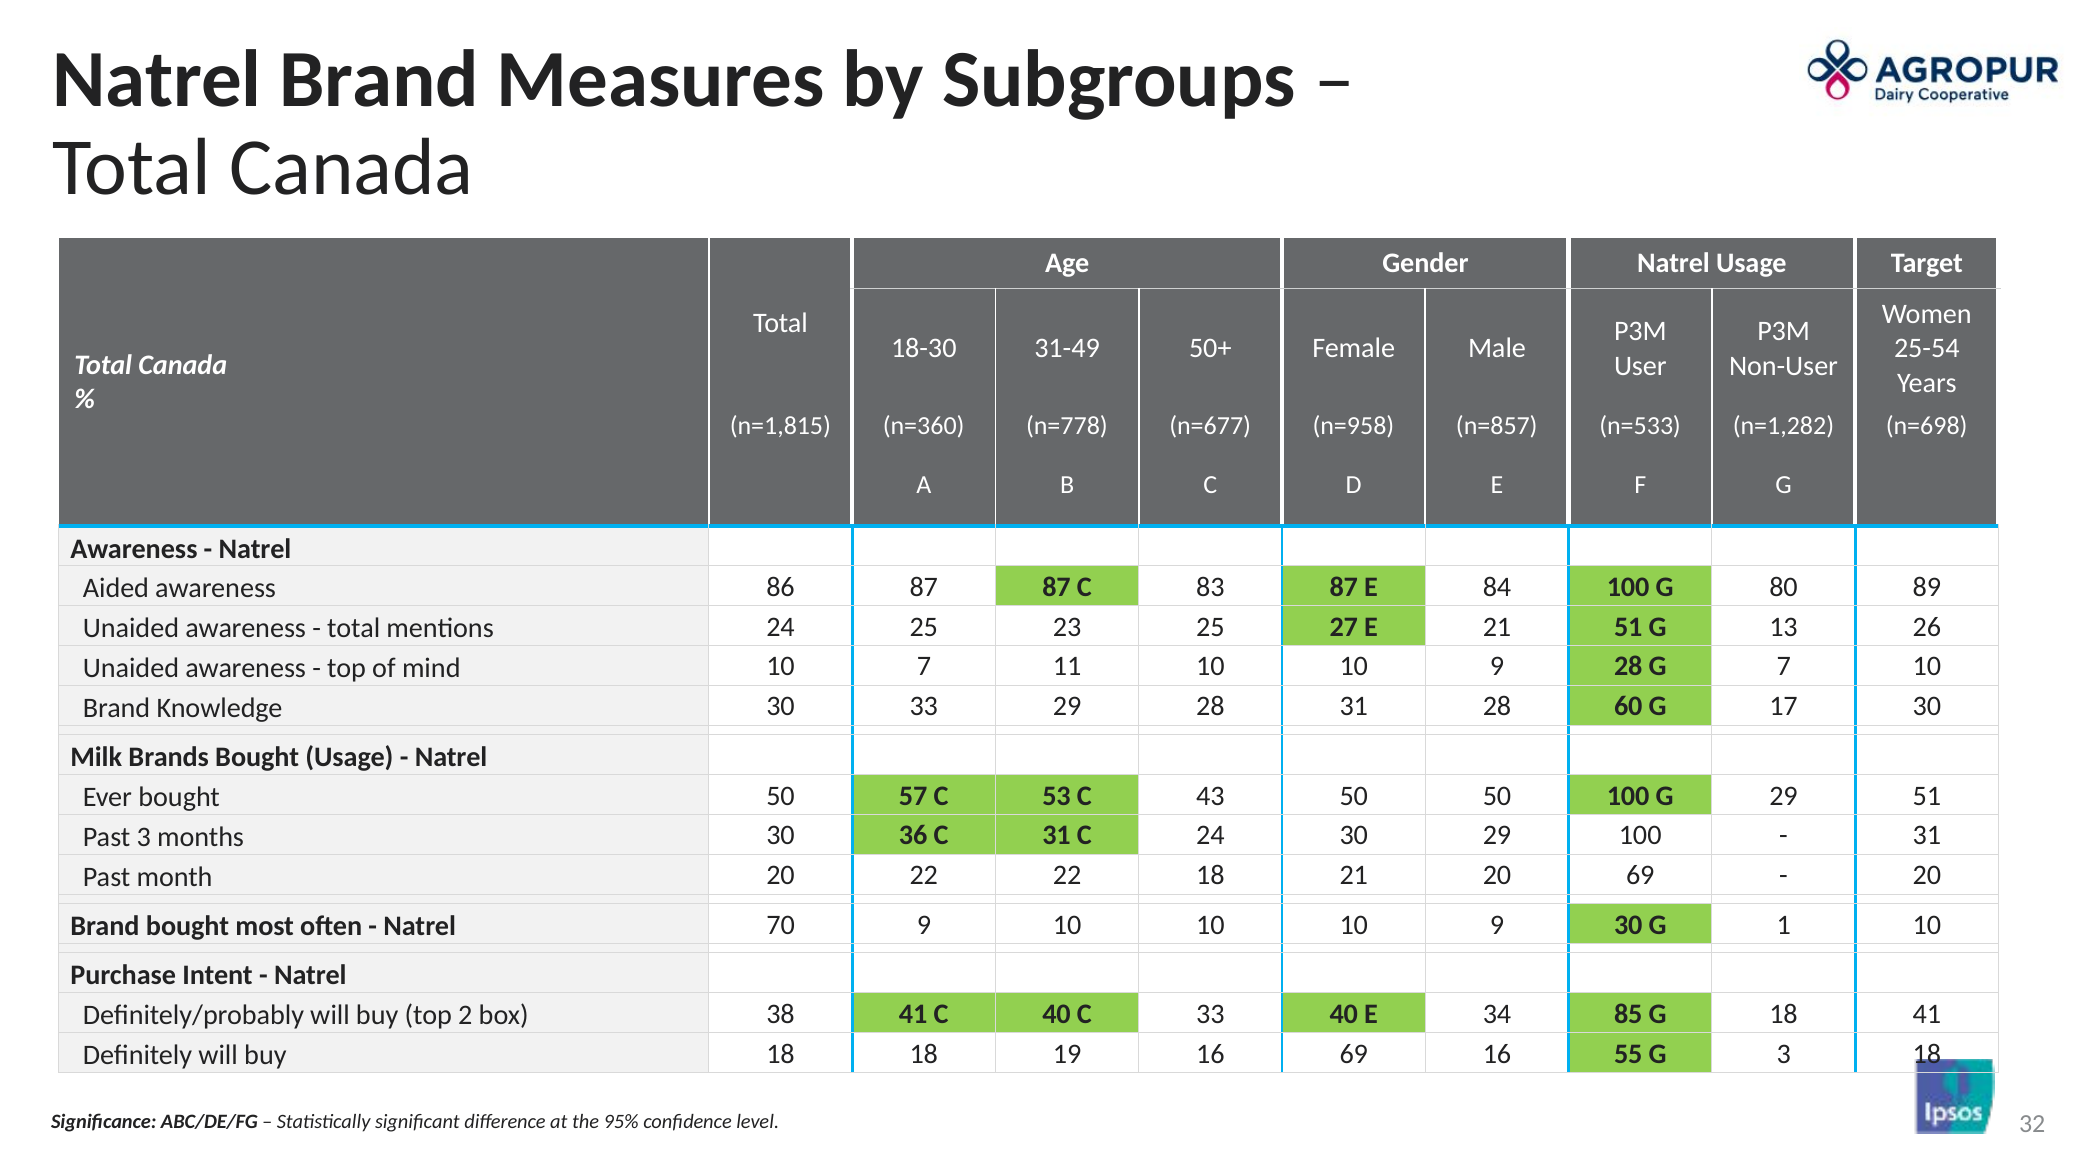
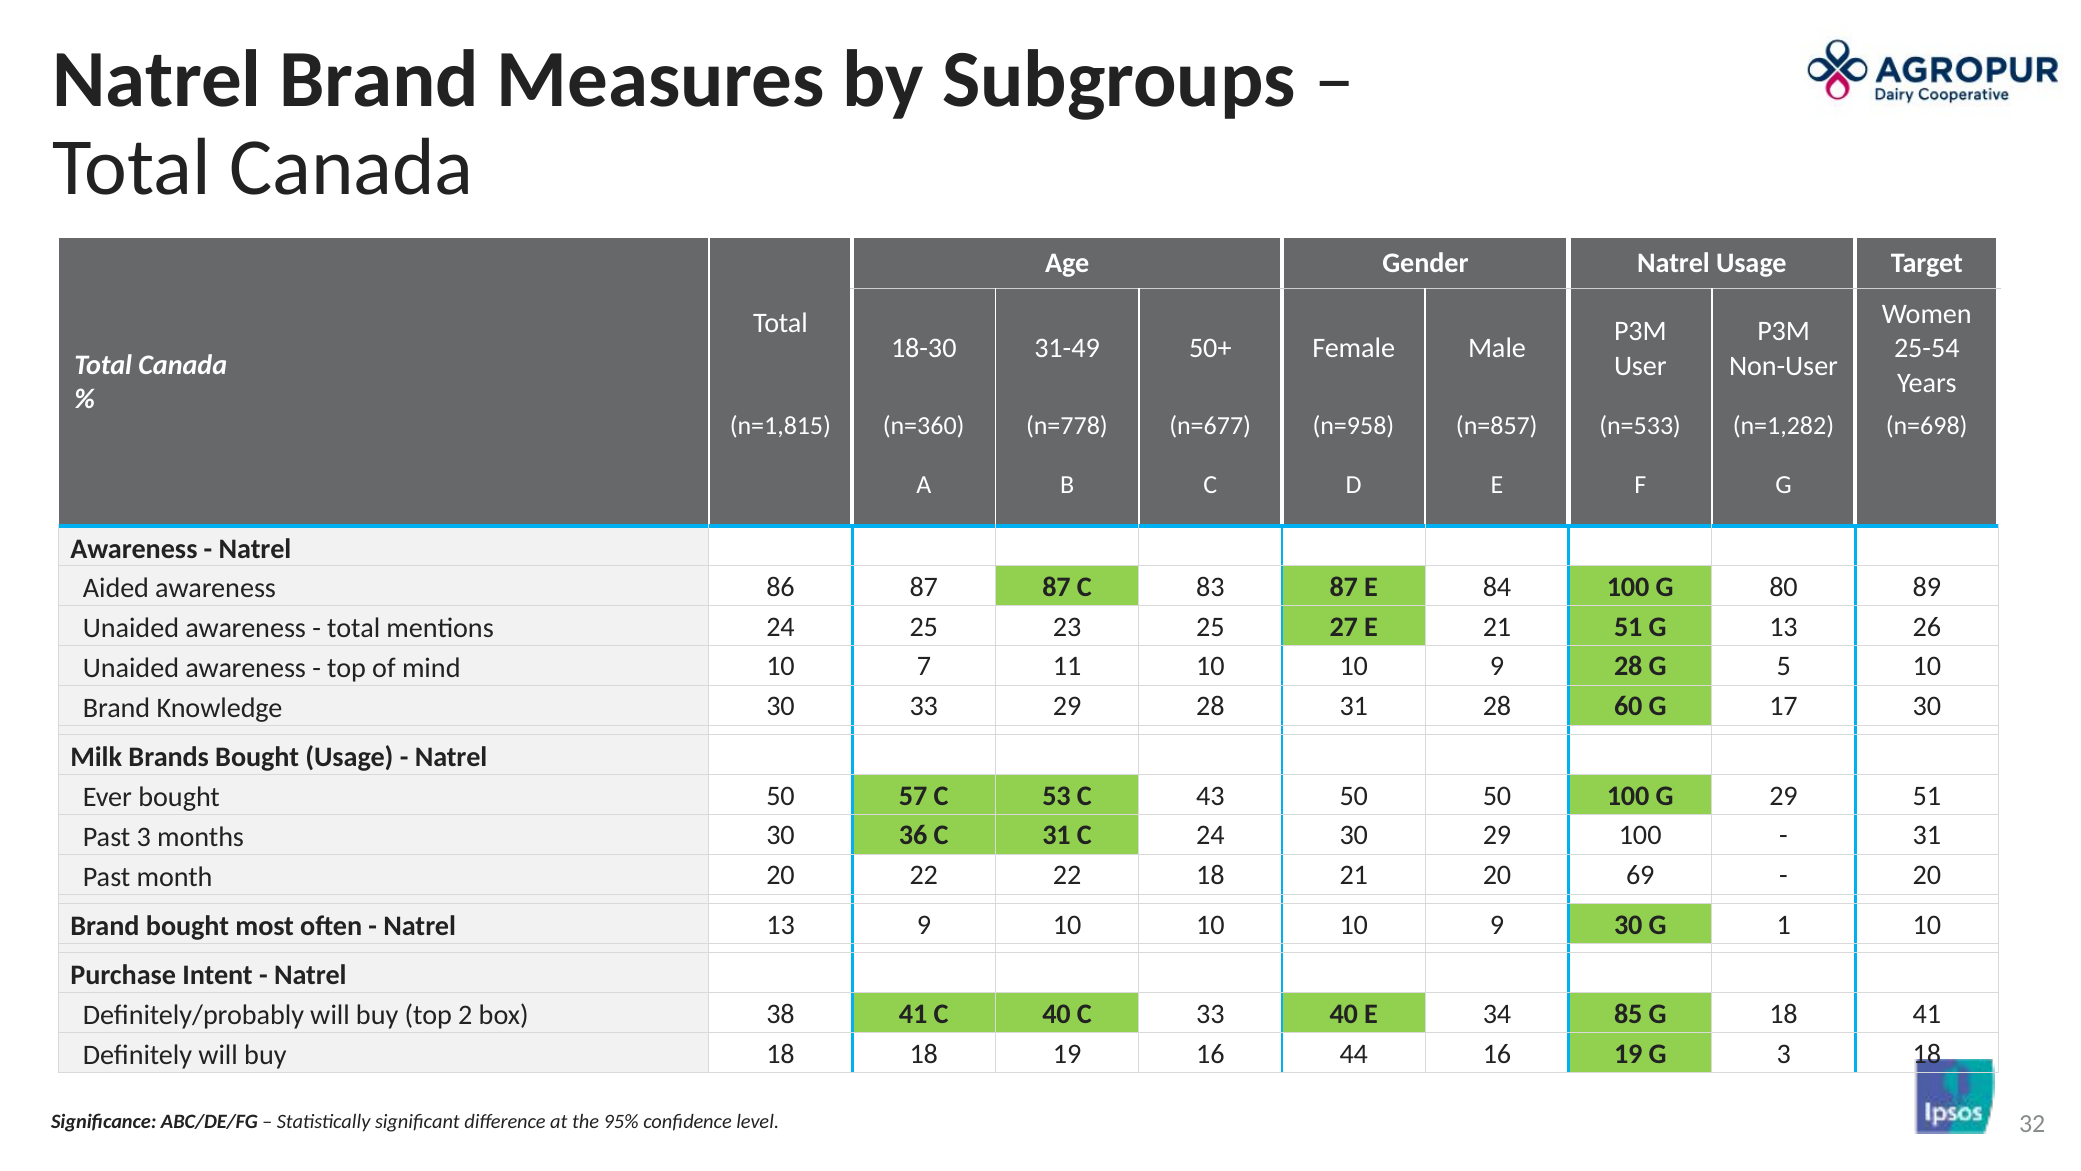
G 7: 7 -> 5
Natrel 70: 70 -> 13
16 69: 69 -> 44
16 55: 55 -> 19
